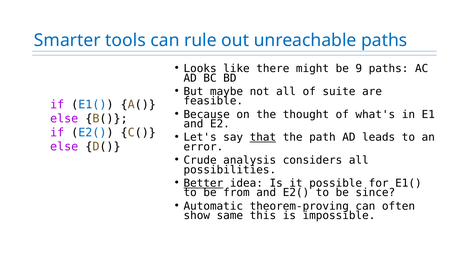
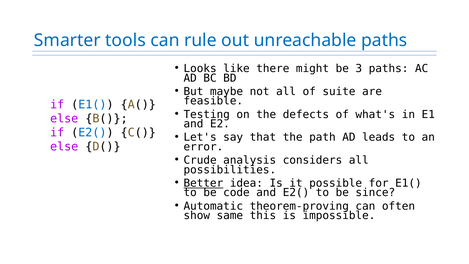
9: 9 -> 3
Because: Because -> Testing
thought: thought -> defects
that underline: present -> none
from: from -> code
